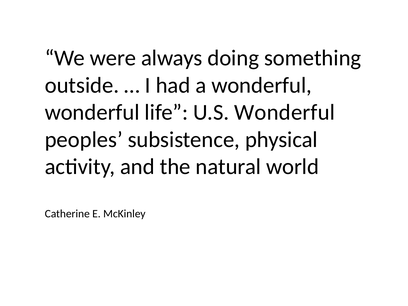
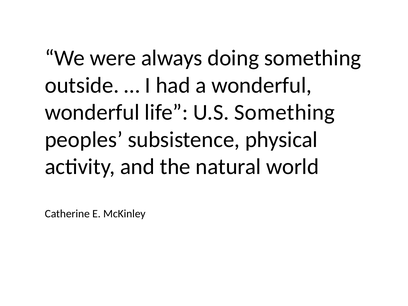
U.S Wonderful: Wonderful -> Something
